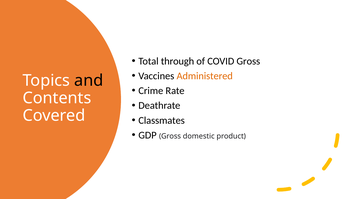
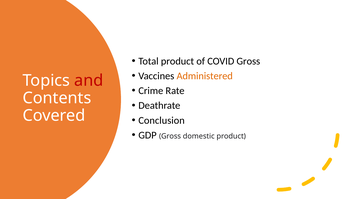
Total through: through -> product
and colour: black -> red
Classmates: Classmates -> Conclusion
